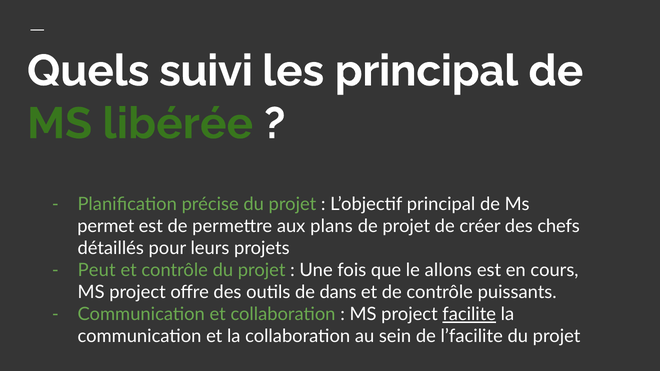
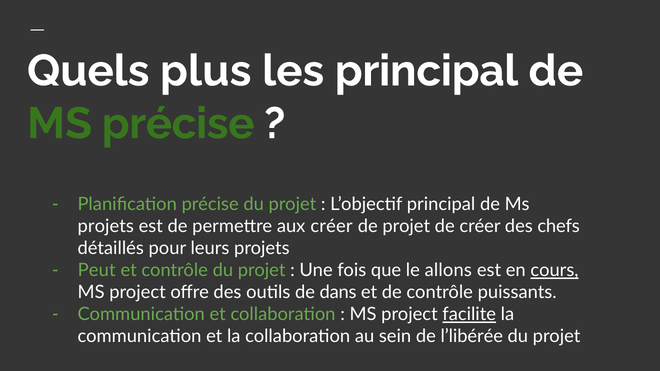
suivi: suivi -> plus
MS libérée: libérée -> précise
permet at (106, 227): permet -> projets
aux plans: plans -> créer
cours underline: none -> present
l’facilite: l’facilite -> l’libérée
